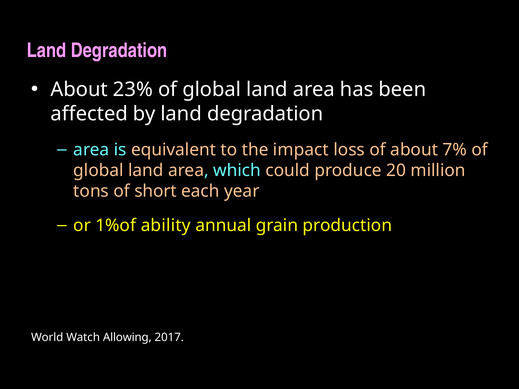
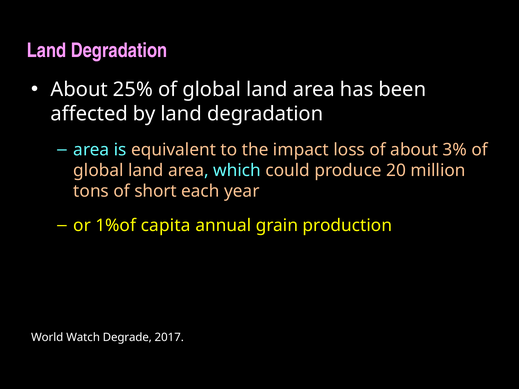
23%: 23% -> 25%
7%: 7% -> 3%
ability: ability -> capita
Allowing: Allowing -> Degrade
